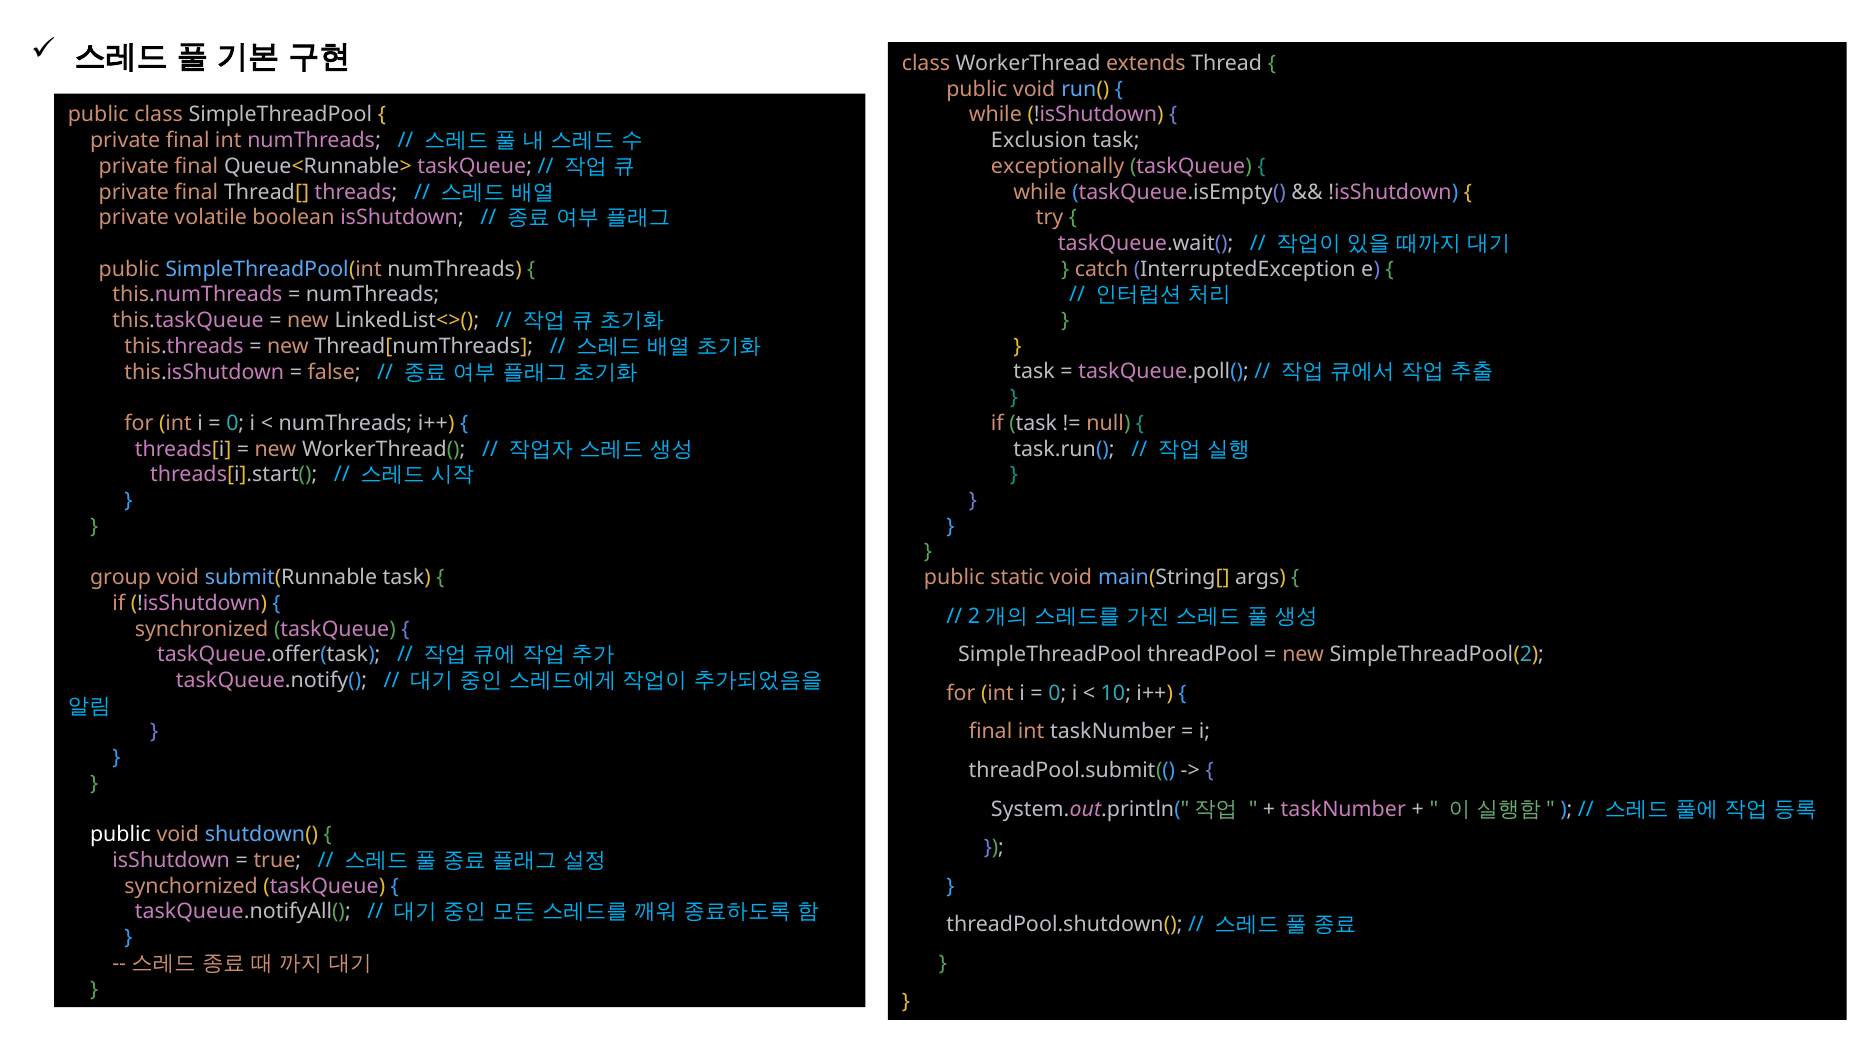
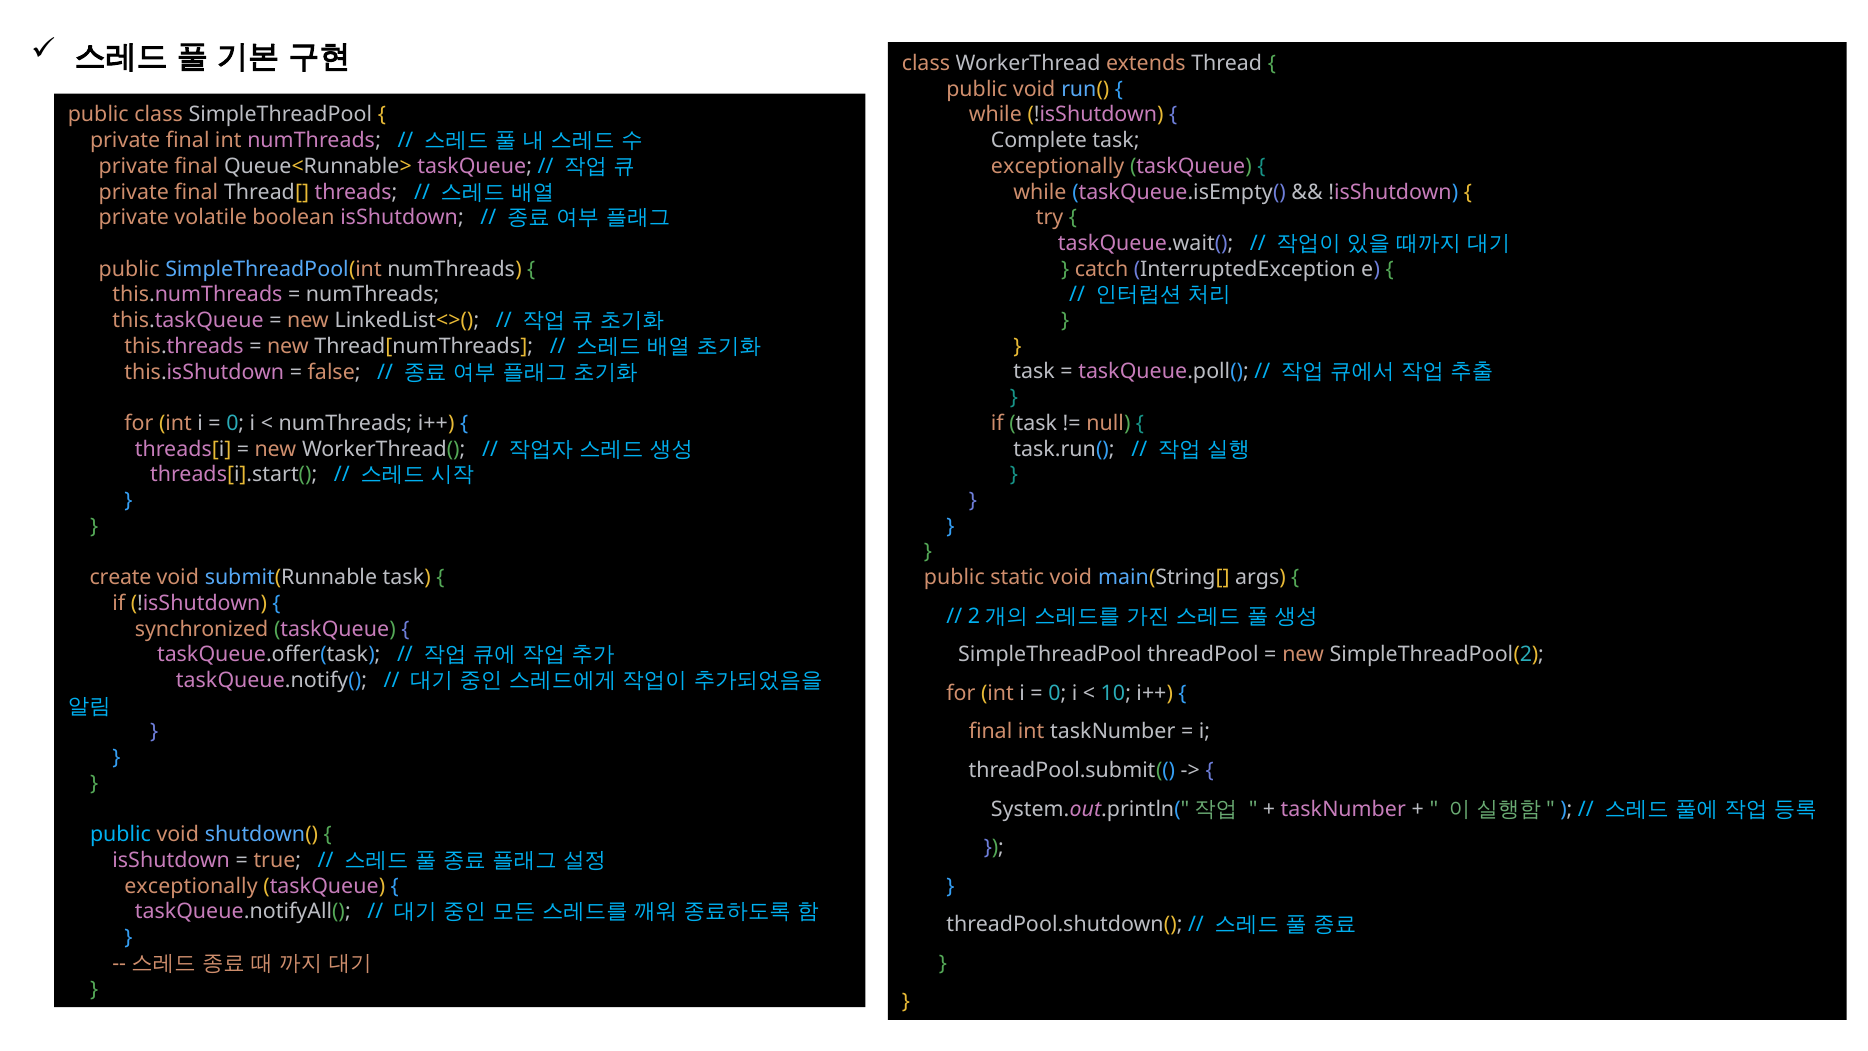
Exclusion: Exclusion -> Complete
group: group -> create
public at (120, 835) colour: white -> light blue
synchornized at (191, 886): synchornized -> exceptionally
